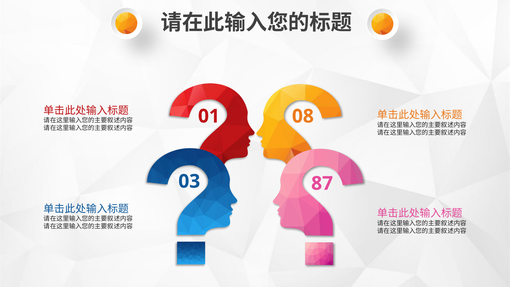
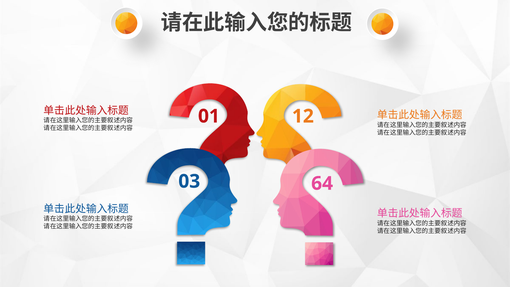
08: 08 -> 12
87: 87 -> 64
